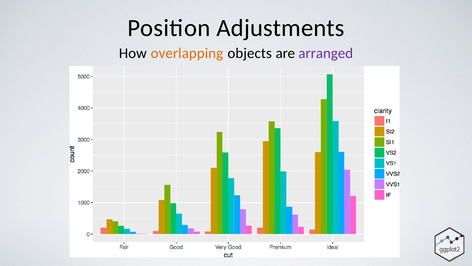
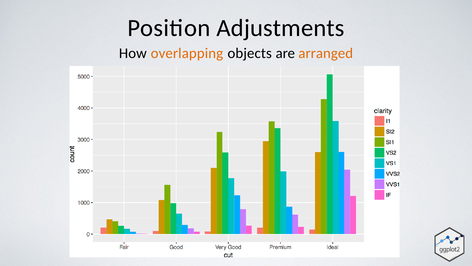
arranged colour: purple -> orange
